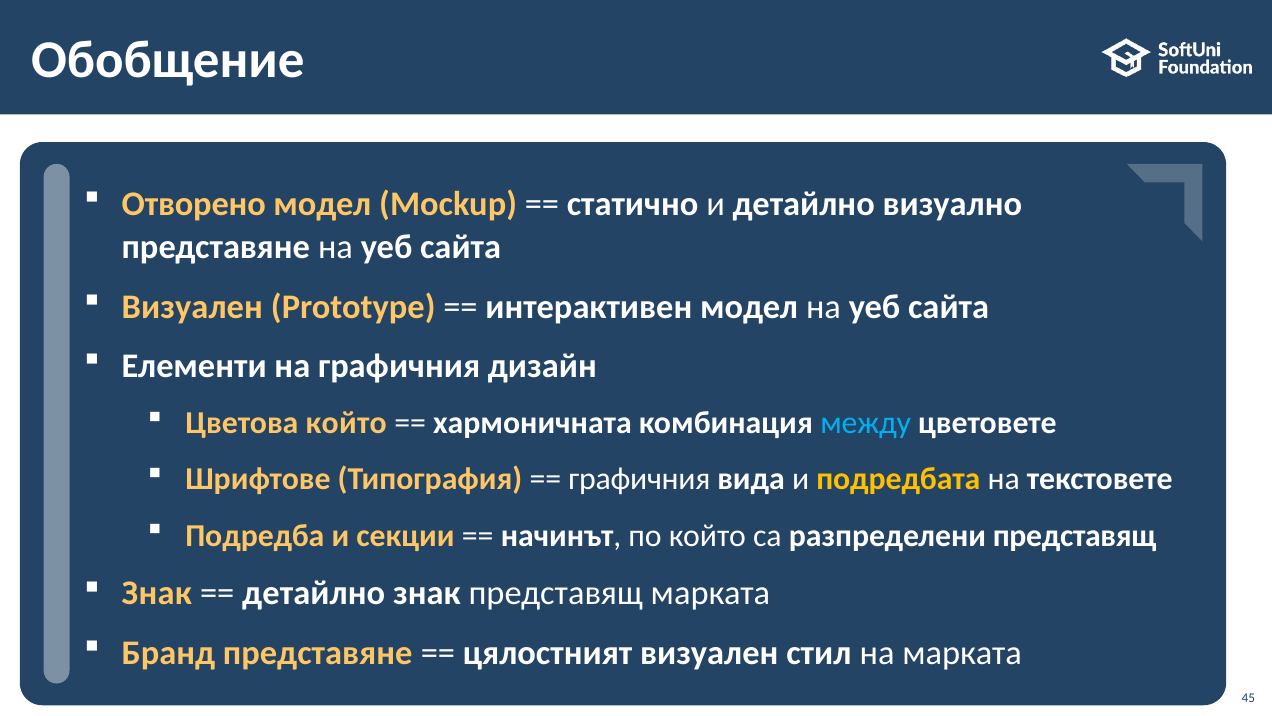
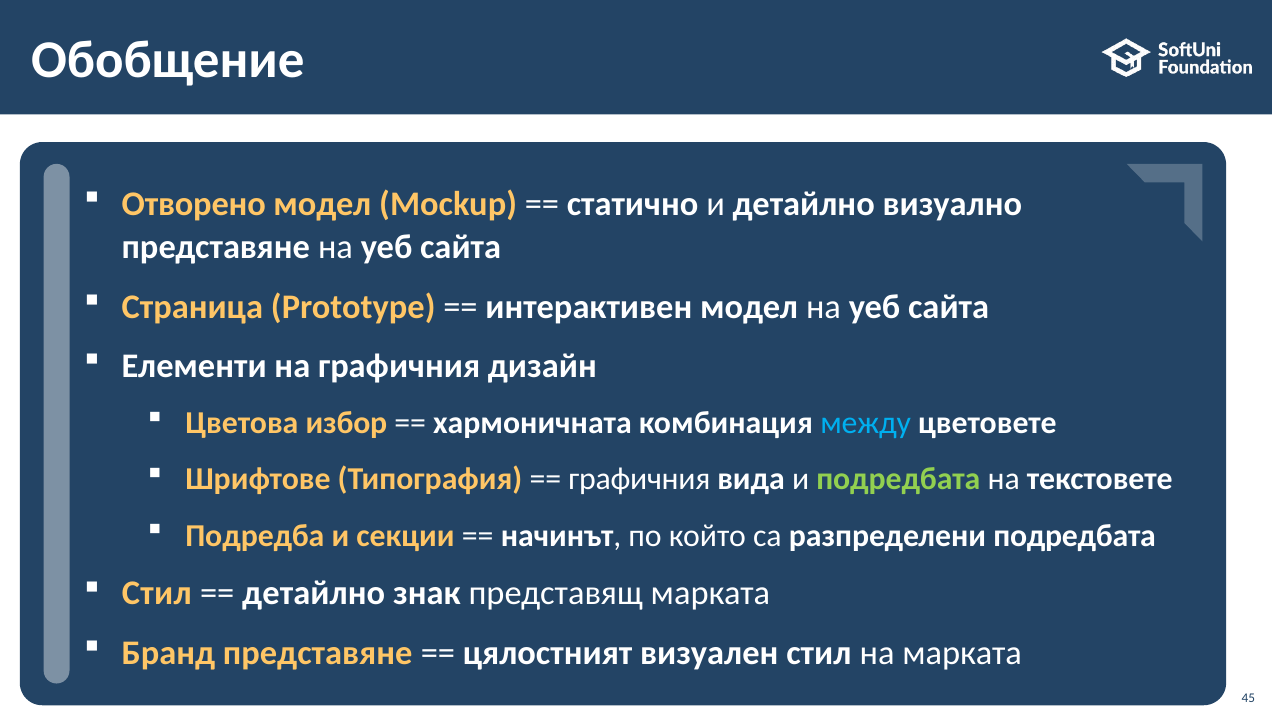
Визуален at (192, 307): Визуален -> Страница
Цветова който: който -> избор
подредбата at (898, 479) colour: yellow -> light green
разпределени представящ: представящ -> подредбата
Знак at (157, 593): Знак -> Стил
